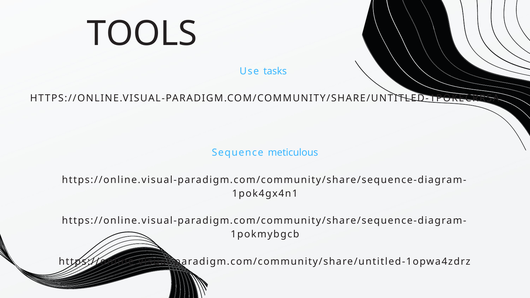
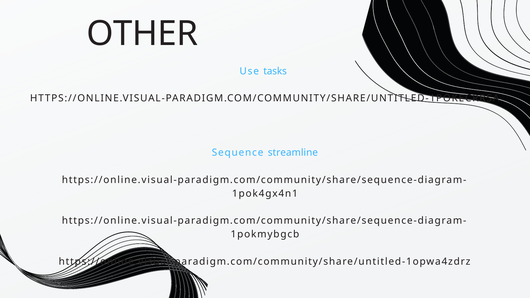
TOOLS: TOOLS -> OTHER
meticulous: meticulous -> streamline
